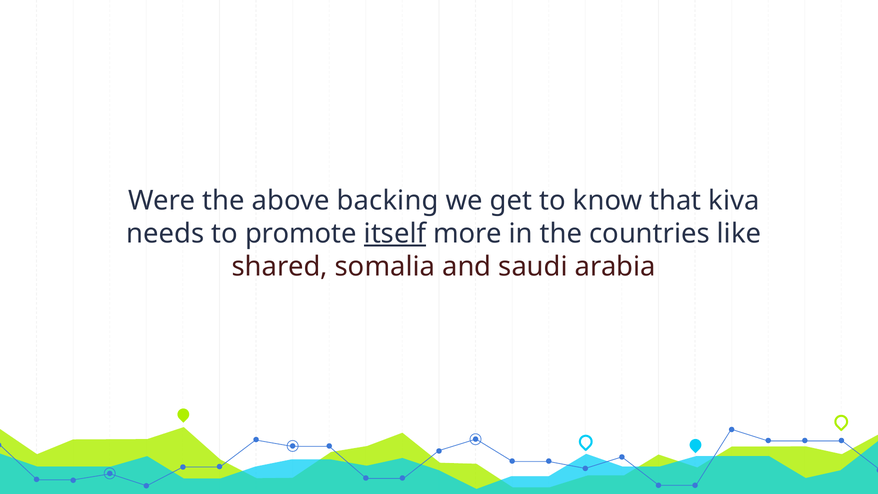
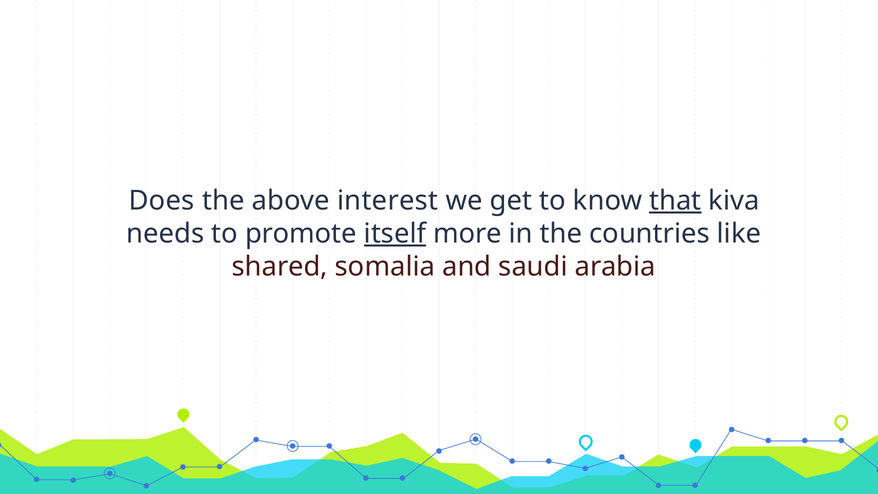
Were: Were -> Does
backing: backing -> interest
that underline: none -> present
